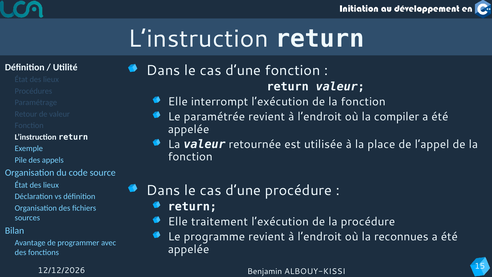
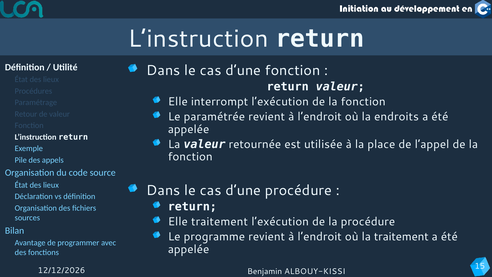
compiler: compiler -> endroits
la reconnues: reconnues -> traitement
